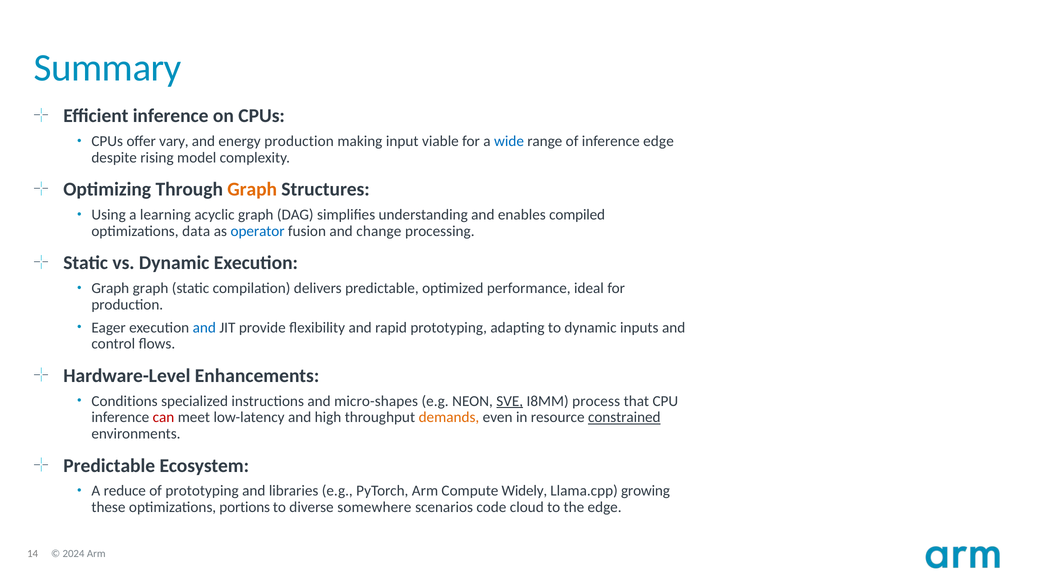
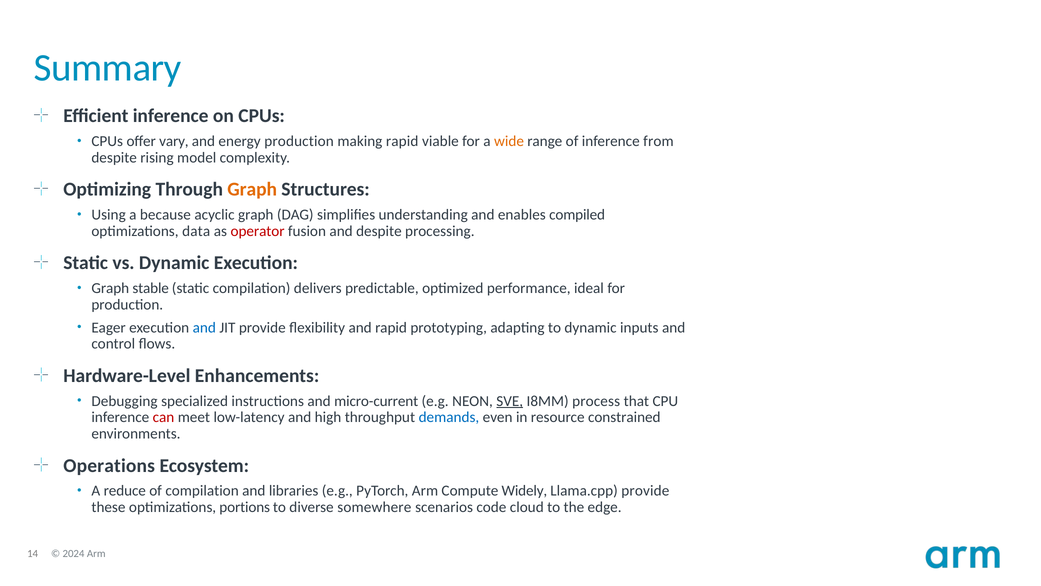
making input: input -> rapid
wide colour: blue -> orange
inference edge: edge -> from
learning: learning -> because
operator colour: blue -> red
and change: change -> despite
Graph graph: graph -> stable
Conditions: Conditions -> Debugging
micro-shapes: micro-shapes -> micro-current
demands colour: orange -> blue
constrained underline: present -> none
Predictable at (109, 465): Predictable -> Operations
of prototyping: prototyping -> compilation
Llama.cpp growing: growing -> provide
